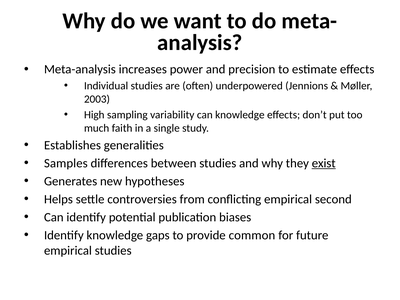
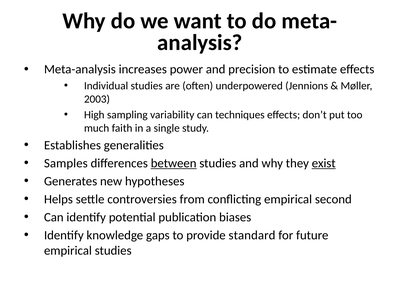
can knowledge: knowledge -> techniques
between underline: none -> present
common: common -> standard
